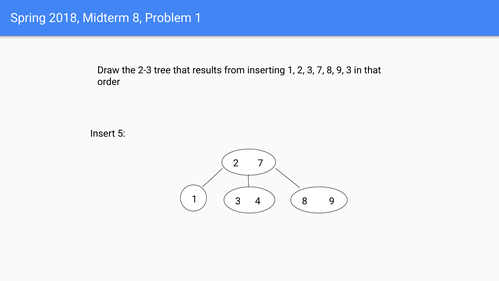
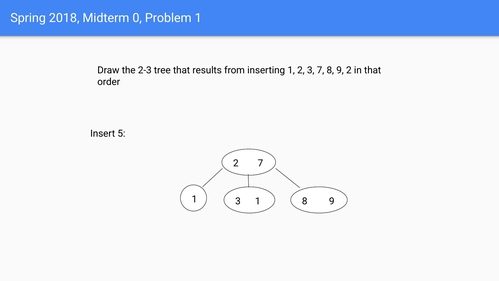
Midterm 8: 8 -> 0
9 3: 3 -> 2
3 4: 4 -> 1
